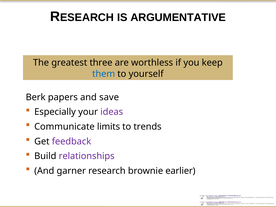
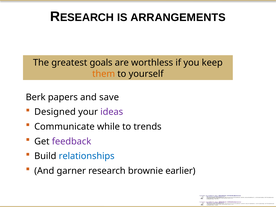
ARGUMENTATIVE: ARGUMENTATIVE -> ARRANGEMENTS
three: three -> goals
them colour: blue -> orange
Especially: Especially -> Designed
limits: limits -> while
relationships colour: purple -> blue
